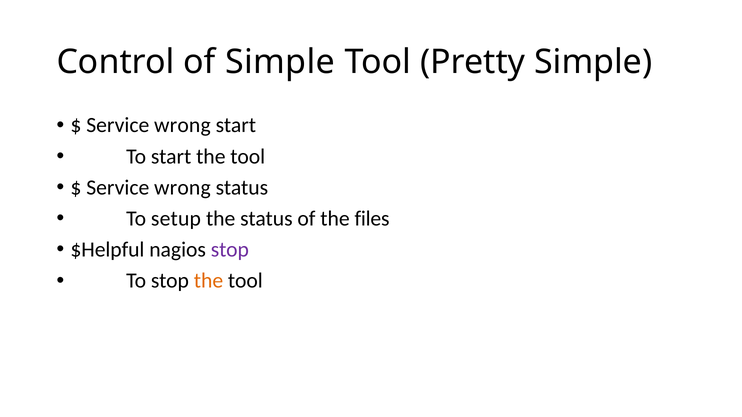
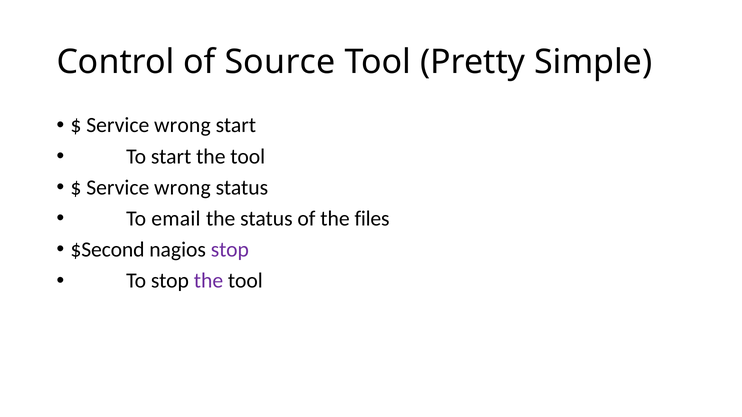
of Simple: Simple -> Source
setup: setup -> email
$Helpful: $Helpful -> $Second
the at (208, 281) colour: orange -> purple
